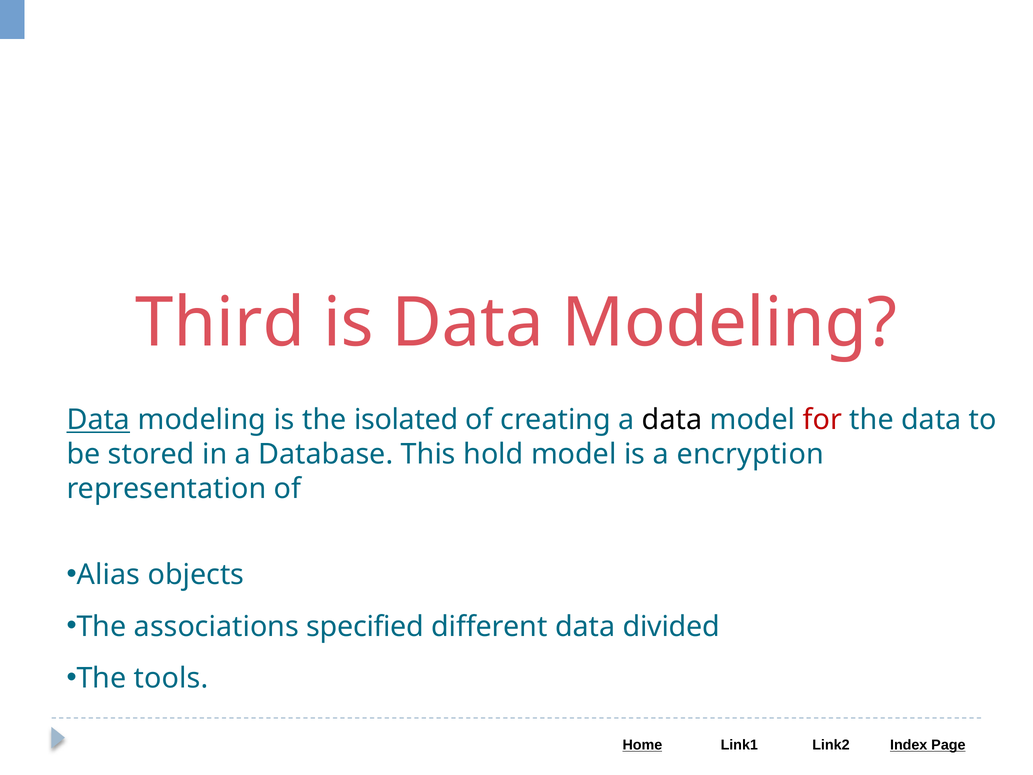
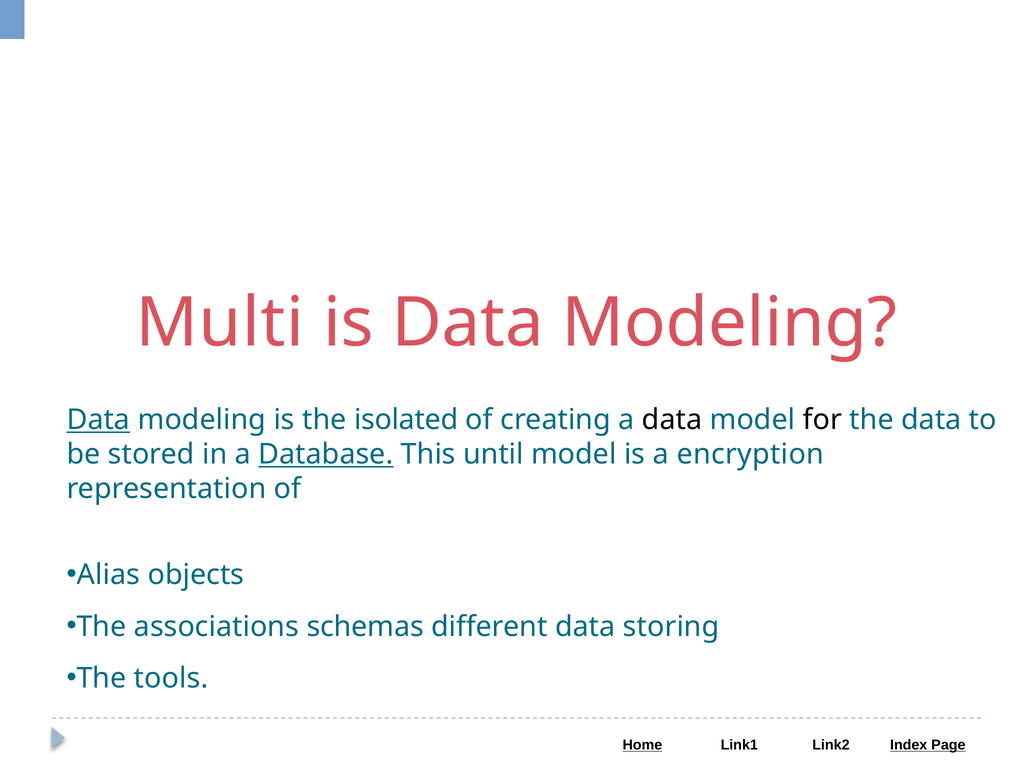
Third: Third -> Multi
for colour: red -> black
Database underline: none -> present
hold: hold -> until
specified: specified -> schemas
divided: divided -> storing
